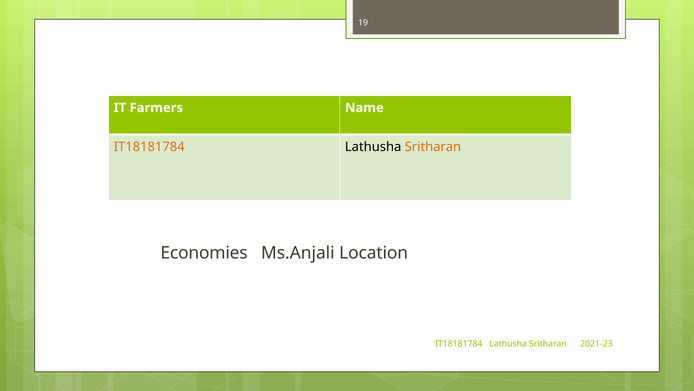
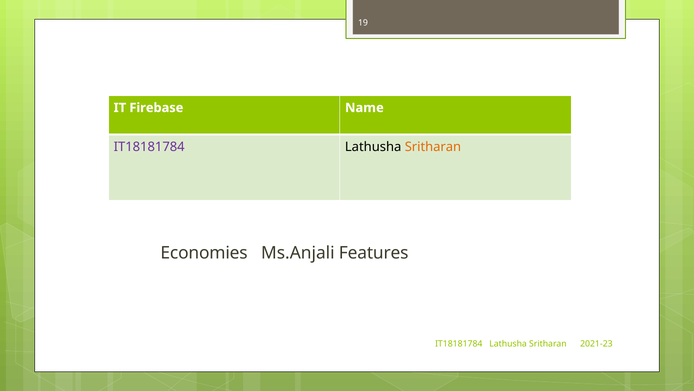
Farmers: Farmers -> Firebase
IT18181784 at (149, 147) colour: orange -> purple
Location: Location -> Features
